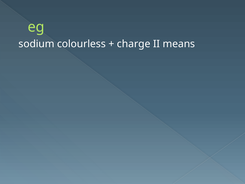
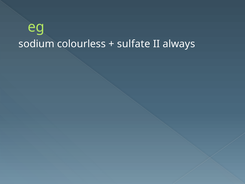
charge: charge -> sulfate
means: means -> always
